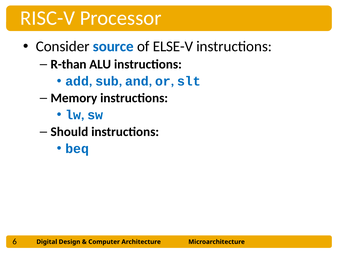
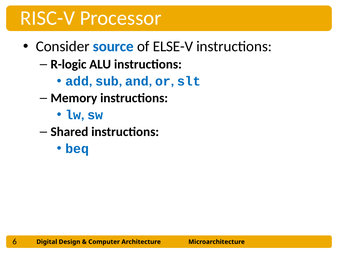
R-than: R-than -> R-logic
Should: Should -> Shared
